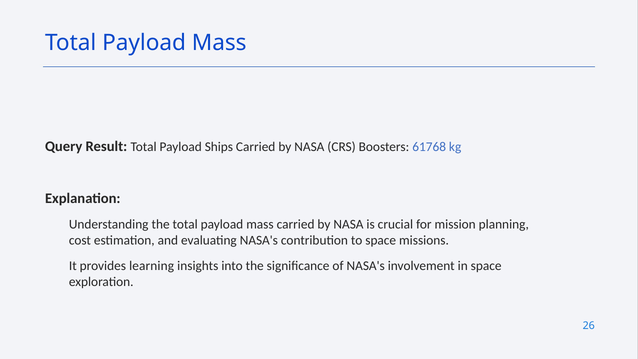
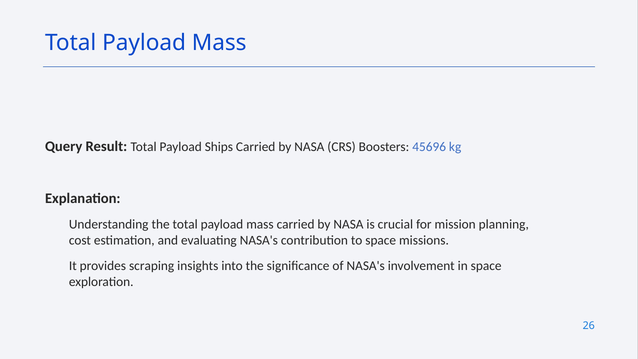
61768: 61768 -> 45696
learning: learning -> scraping
